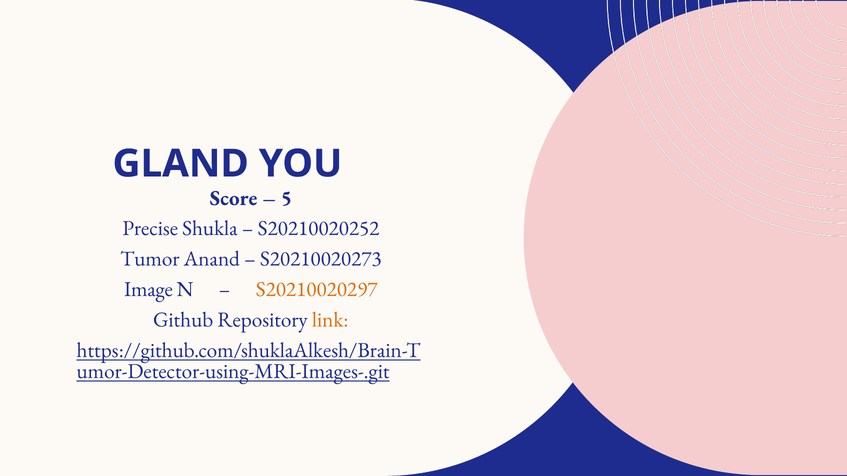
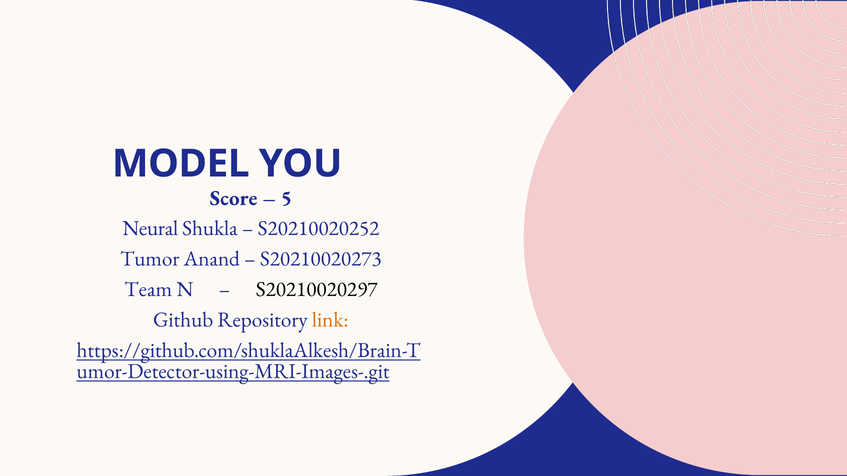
GLAND: GLAND -> MODEL
Precise: Precise -> Neural
Image: Image -> Team
S20210020297 colour: orange -> black
